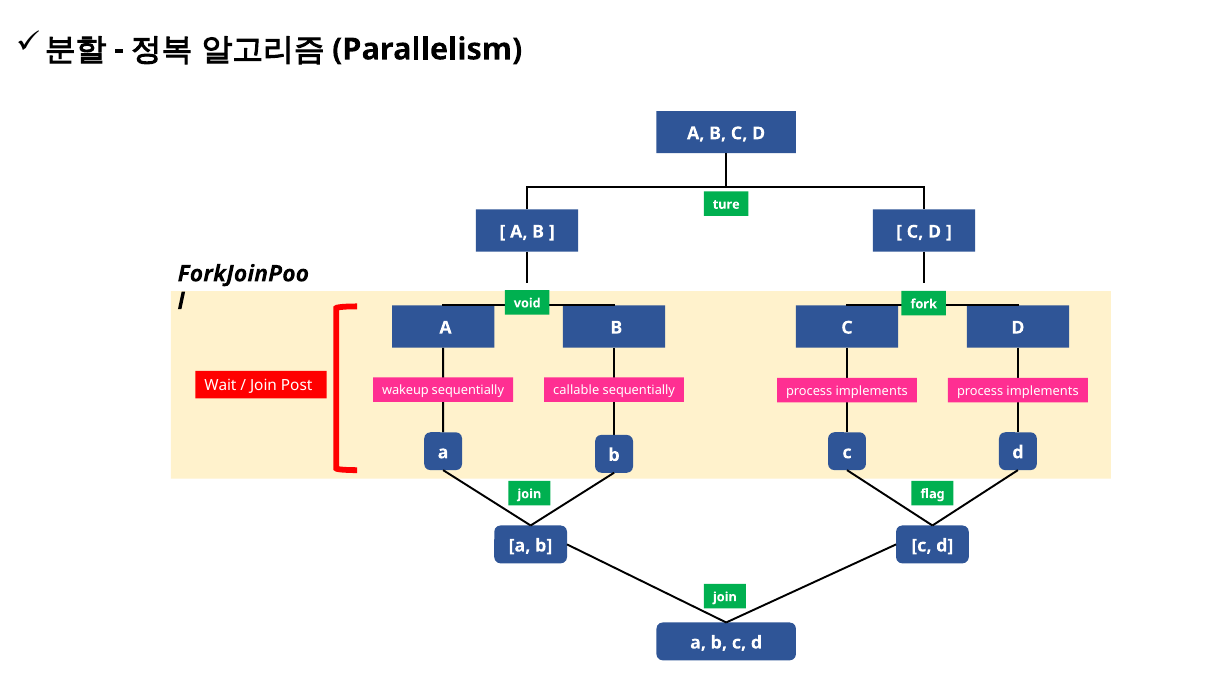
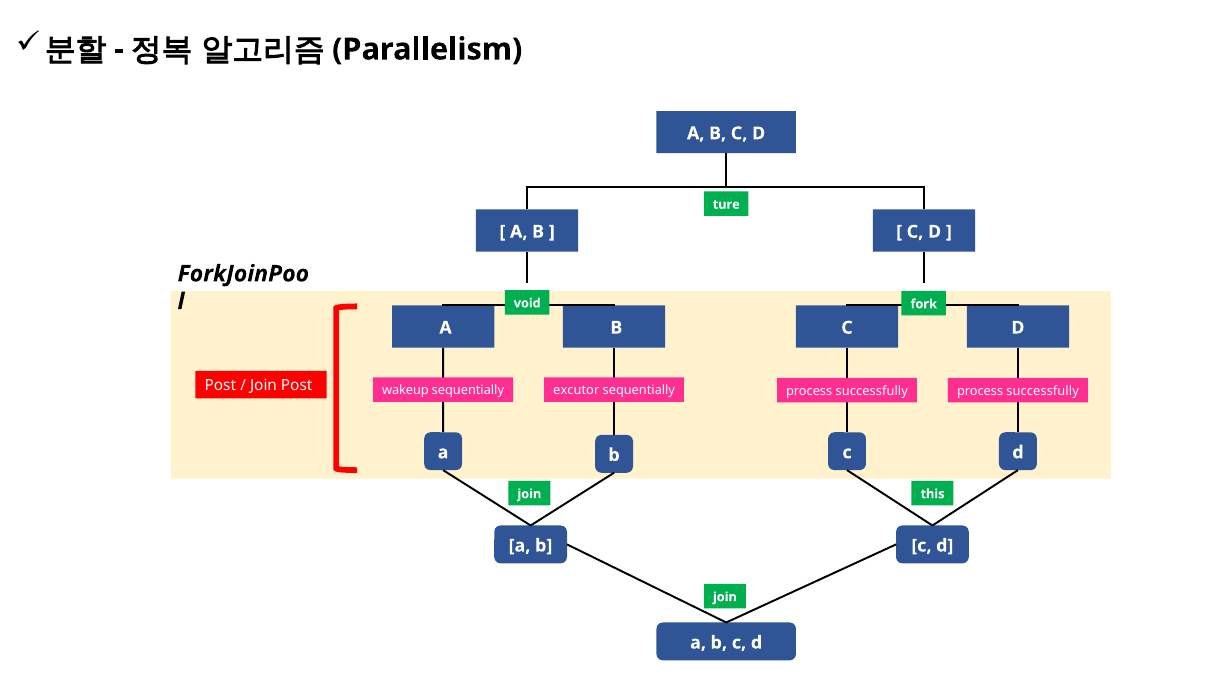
Wait at (220, 386): Wait -> Post
callable: callable -> excutor
implements at (872, 391): implements -> successfully
implements at (1043, 391): implements -> successfully
flag: flag -> this
